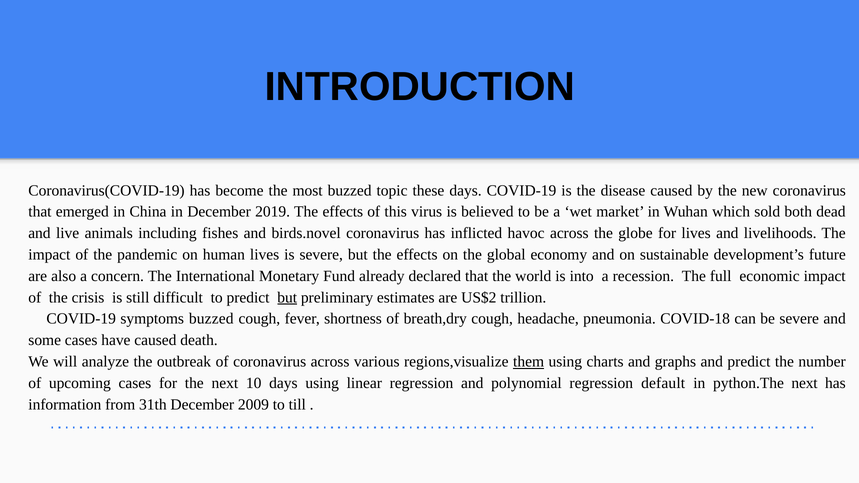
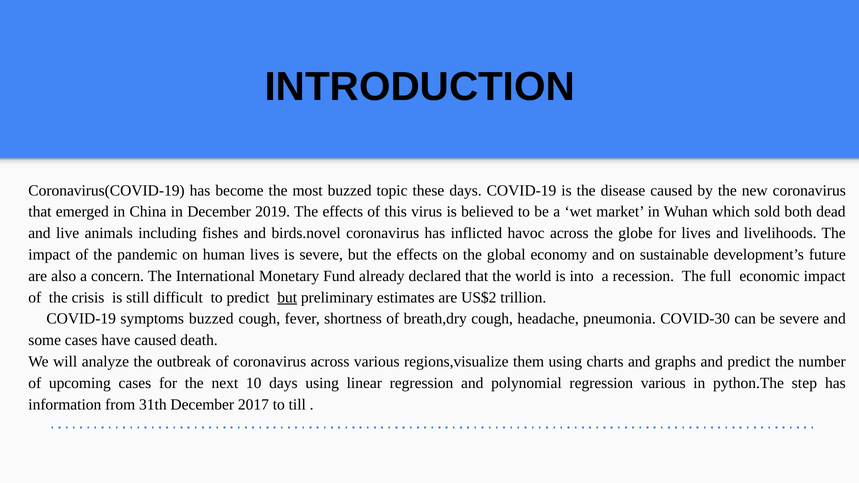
COVID-18: COVID-18 -> COVID-30
them underline: present -> none
regression default: default -> various
python.The next: next -> step
2009: 2009 -> 2017
